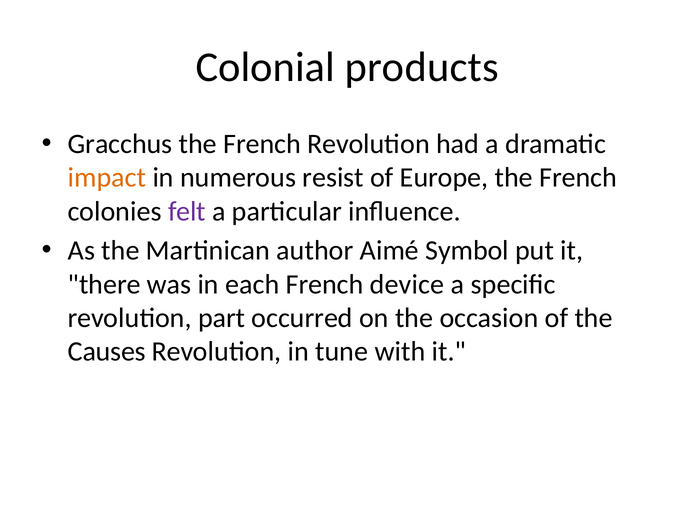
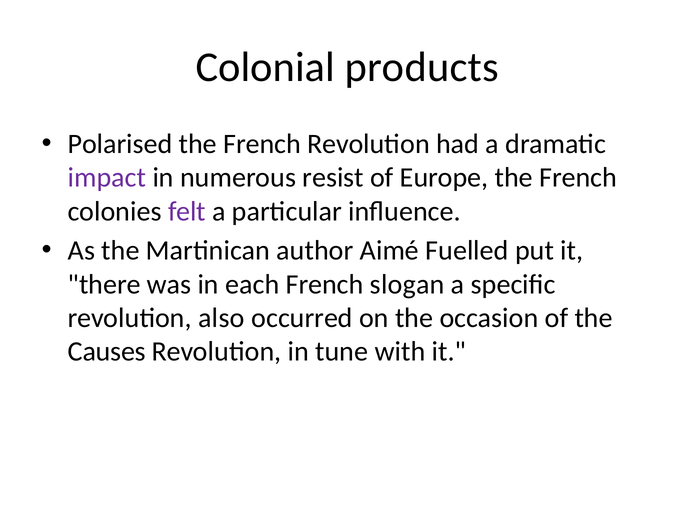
Gracchus: Gracchus -> Polarised
impact colour: orange -> purple
Symbol: Symbol -> Fuelled
device: device -> slogan
part: part -> also
